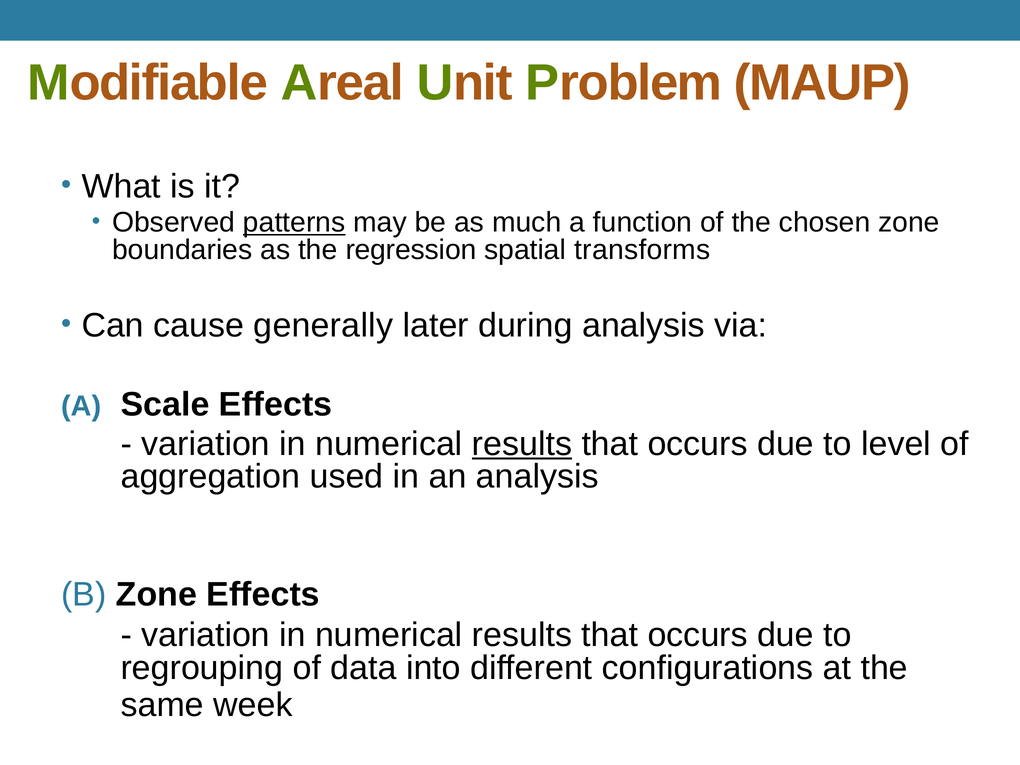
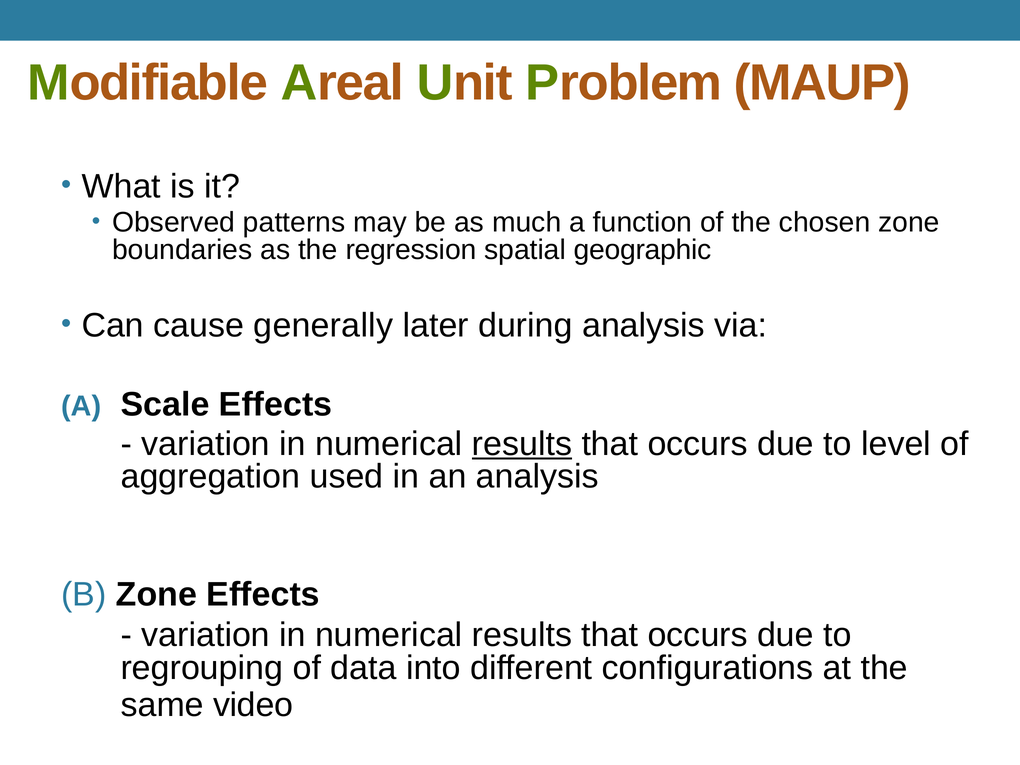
patterns underline: present -> none
transforms: transforms -> geographic
week: week -> video
